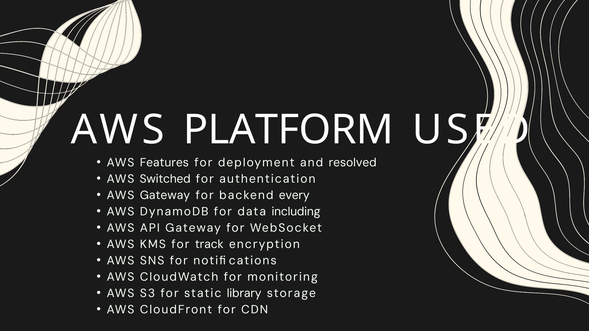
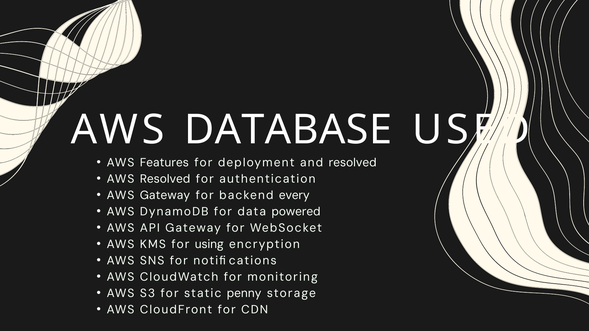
PLATFORM: PLATFORM -> DATABASE
AWS Switched: Switched -> Resolved
including: including -> powered
track: track -> using
library: library -> penny
